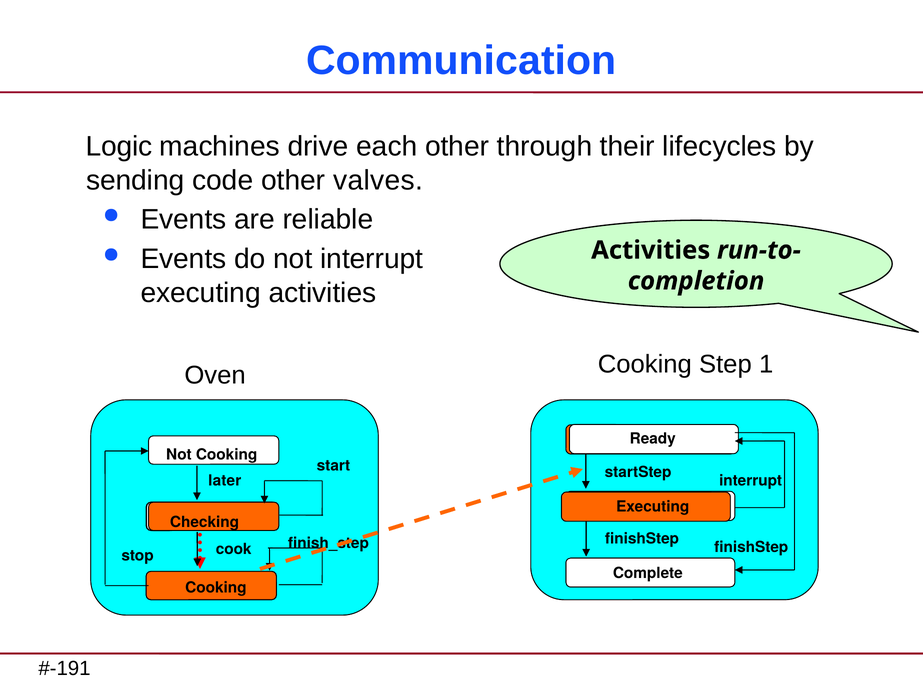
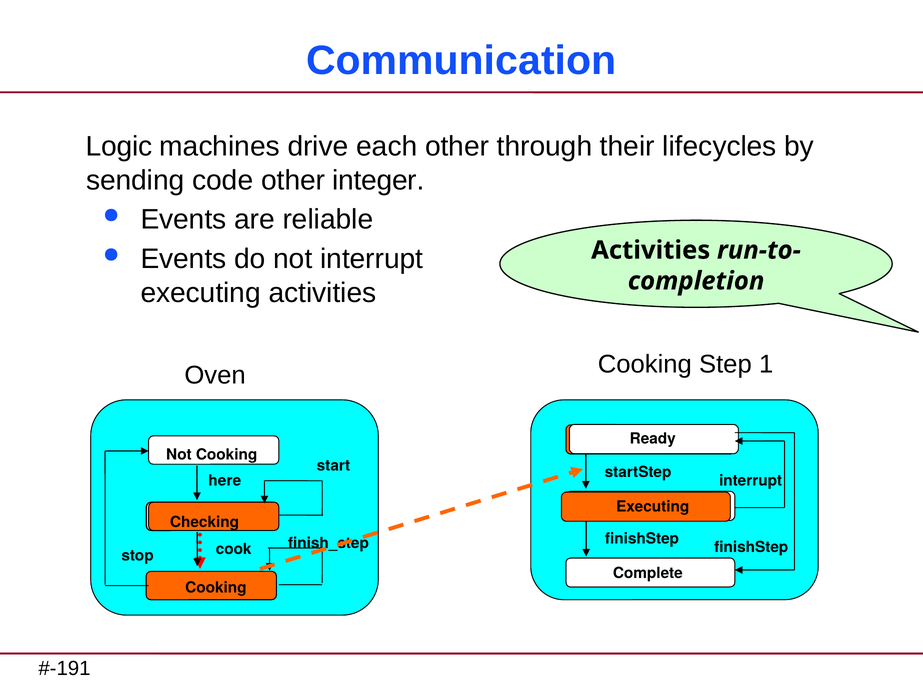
valves: valves -> integer
later: later -> here
